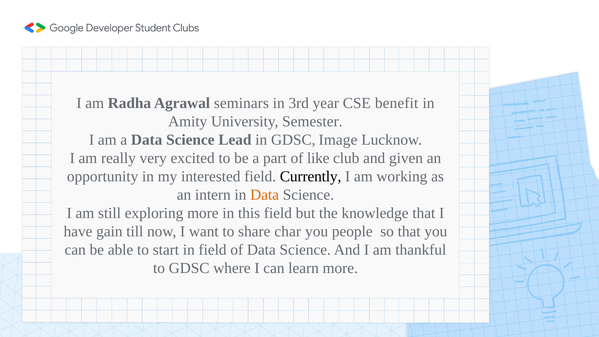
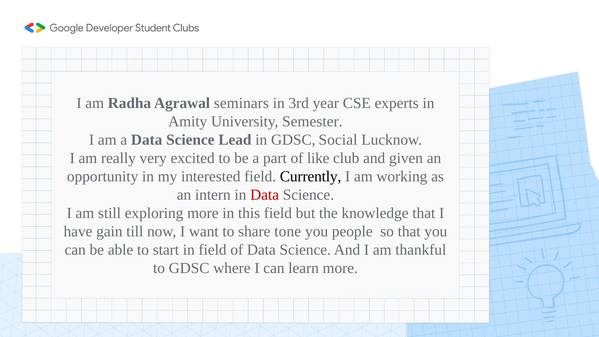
benefit: benefit -> experts
Image: Image -> Social
Data at (265, 195) colour: orange -> red
char: char -> tone
